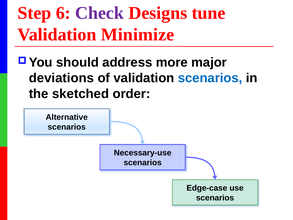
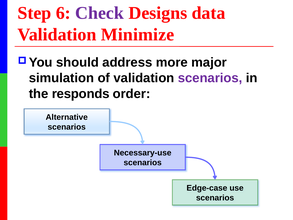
tune: tune -> data
deviations: deviations -> simulation
scenarios at (210, 78) colour: blue -> purple
sketched: sketched -> responds
